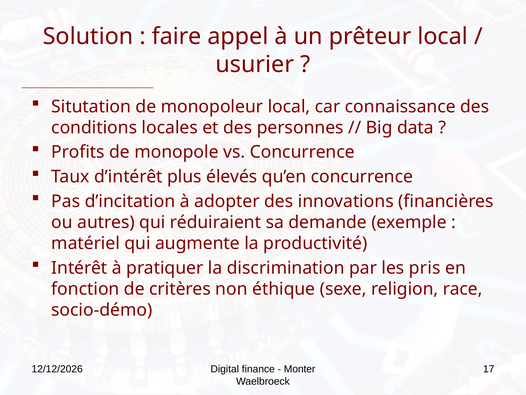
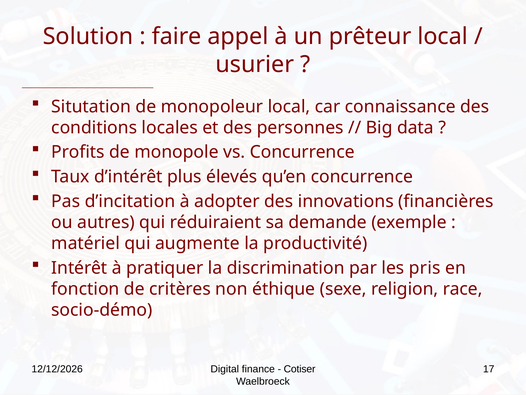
Monter: Monter -> Cotiser
